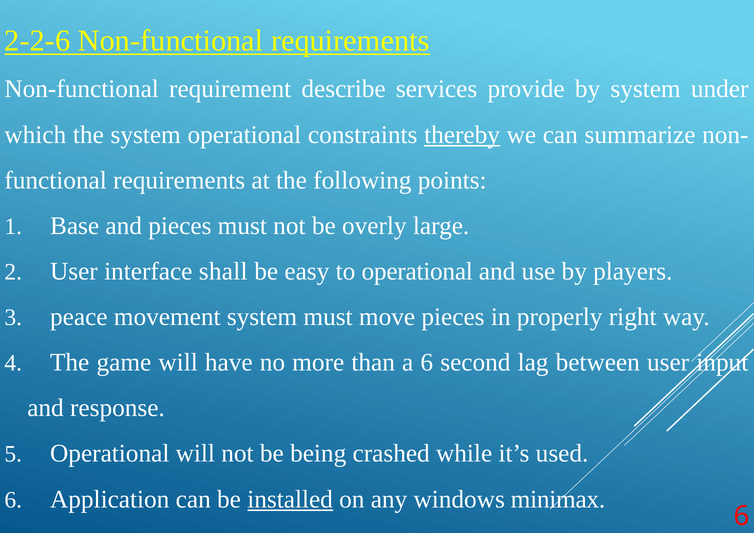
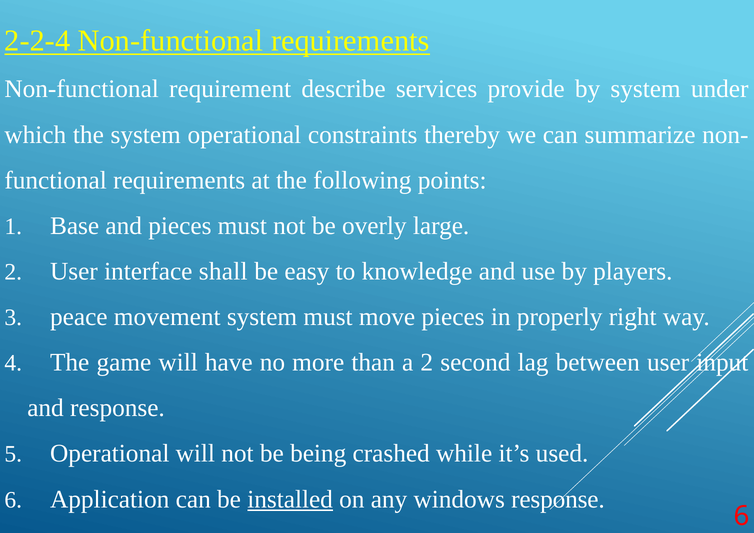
2-2-6: 2-2-6 -> 2-2-4
thereby underline: present -> none
to operational: operational -> knowledge
a 6: 6 -> 2
windows minimax: minimax -> response
